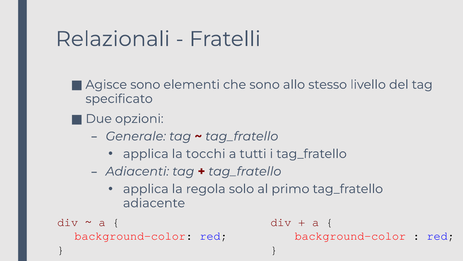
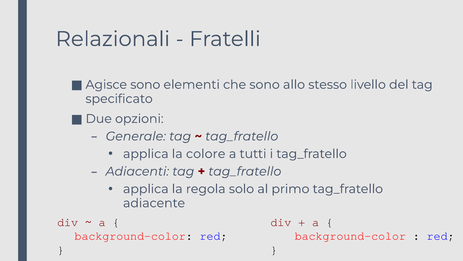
tocchi: tocchi -> colore
